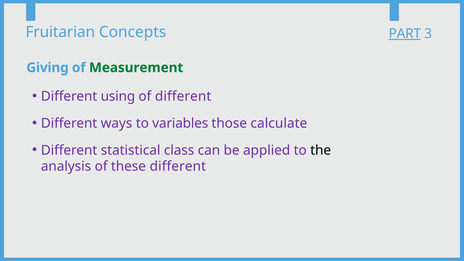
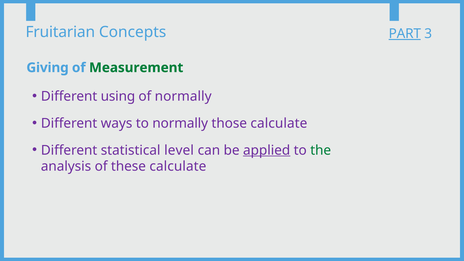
of different: different -> normally
to variables: variables -> normally
class: class -> level
applied underline: none -> present
the colour: black -> green
these different: different -> calculate
